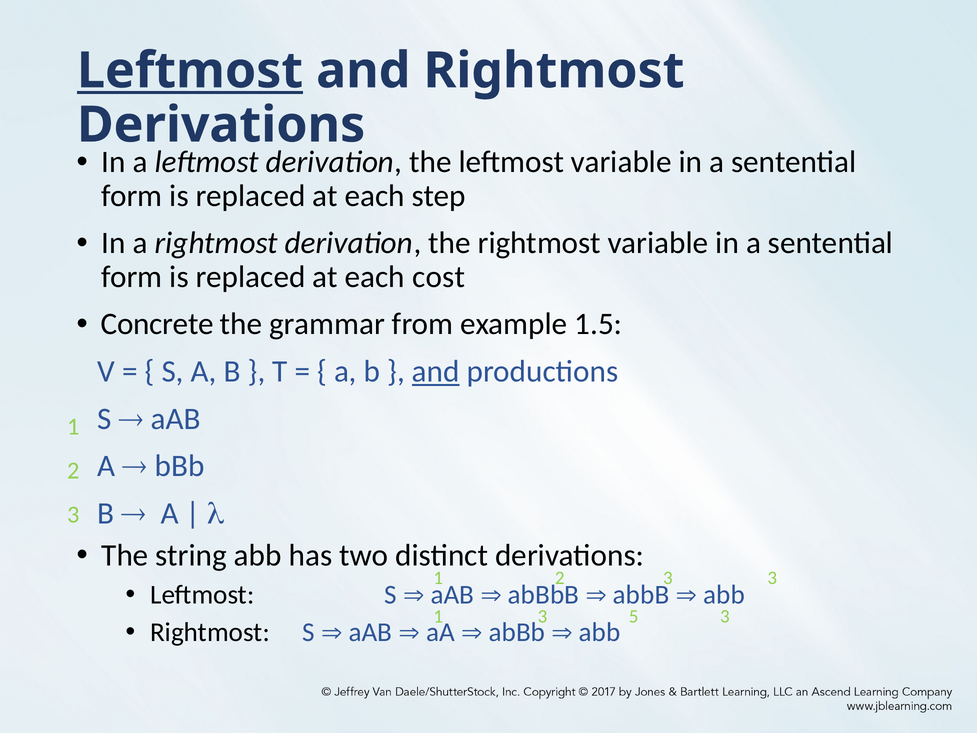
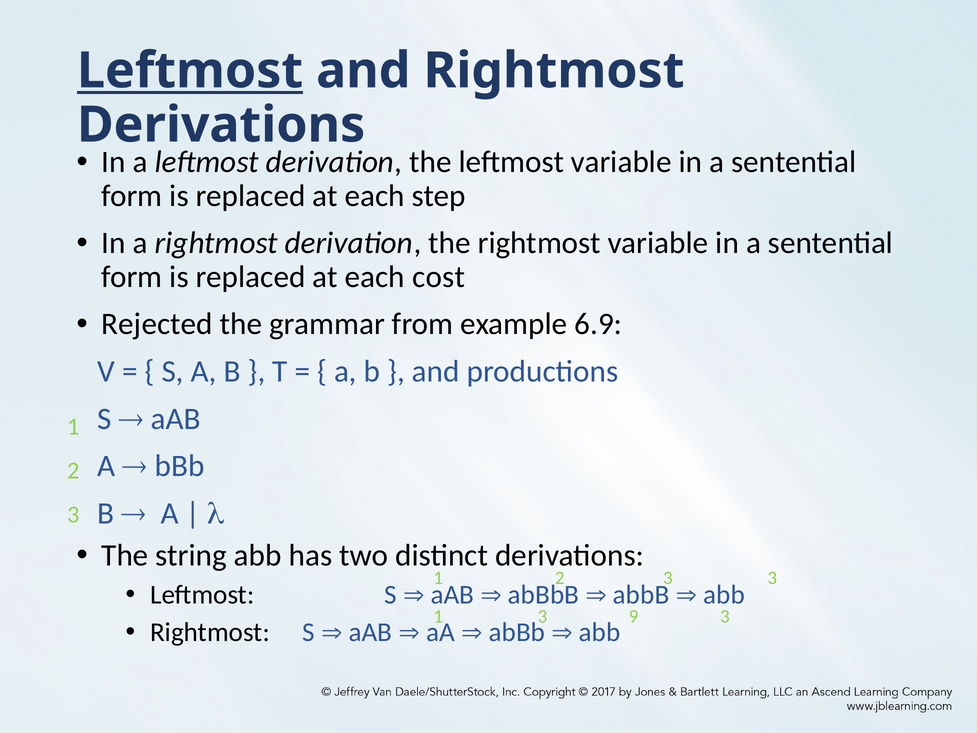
Concrete: Concrete -> Rejected
1.5: 1.5 -> 6.9
and at (436, 371) underline: present -> none
5: 5 -> 9
